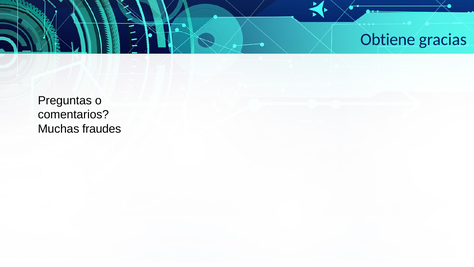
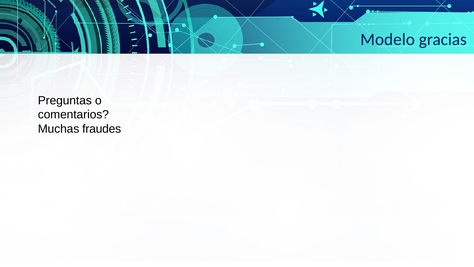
Obtiene: Obtiene -> Modelo
